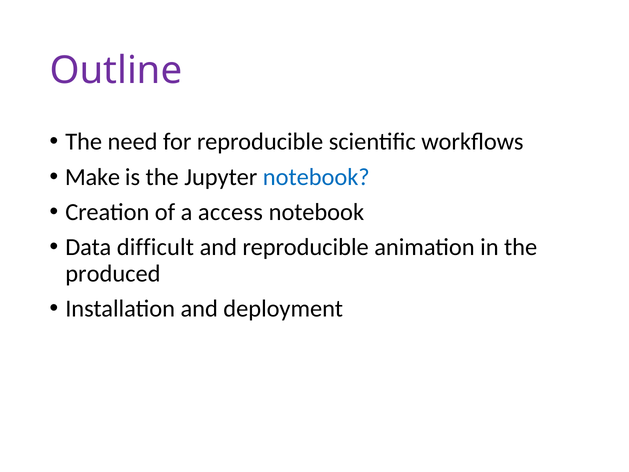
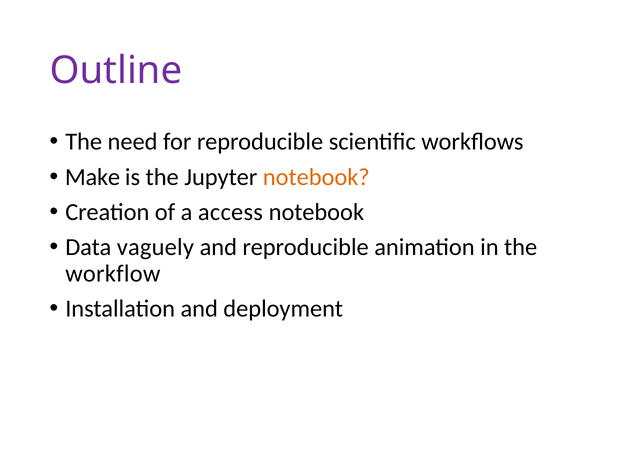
notebook at (316, 177) colour: blue -> orange
difficult: difficult -> vaguely
produced: produced -> workflow
